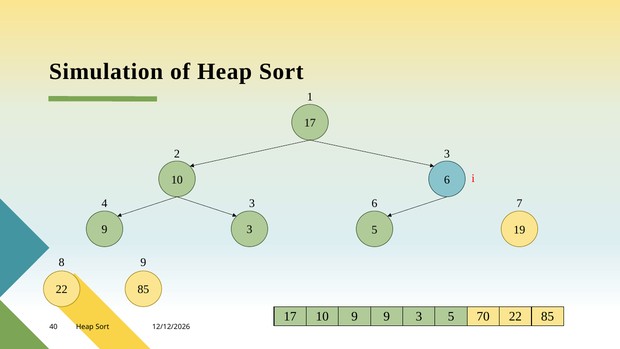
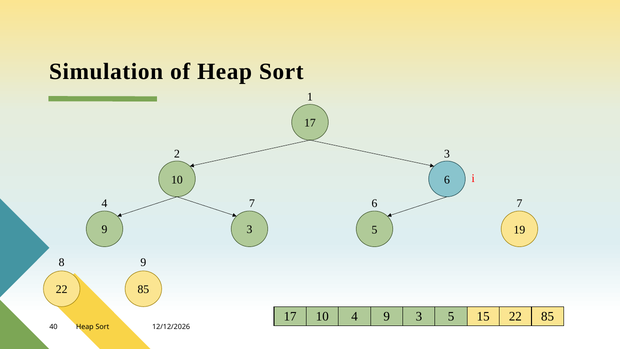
4 3: 3 -> 7
10 9: 9 -> 4
70: 70 -> 15
